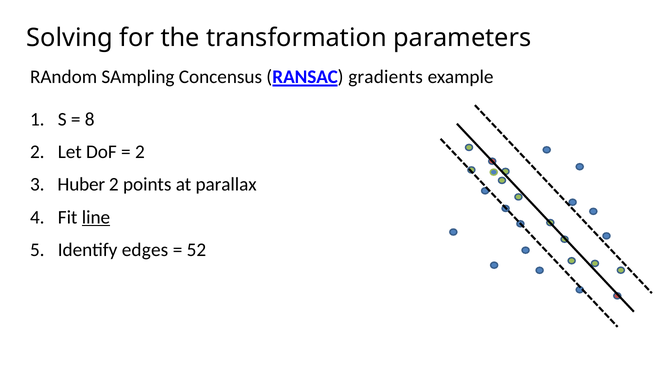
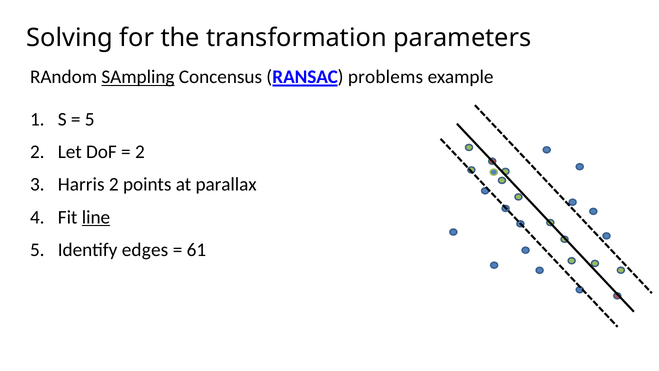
SAmpling underline: none -> present
gradients: gradients -> problems
8 at (90, 119): 8 -> 5
Huber: Huber -> Harris
52: 52 -> 61
